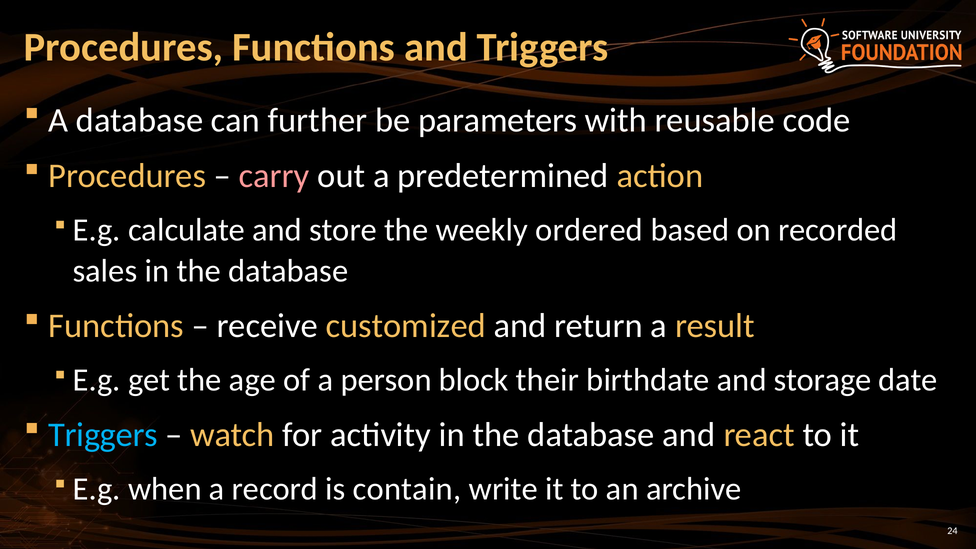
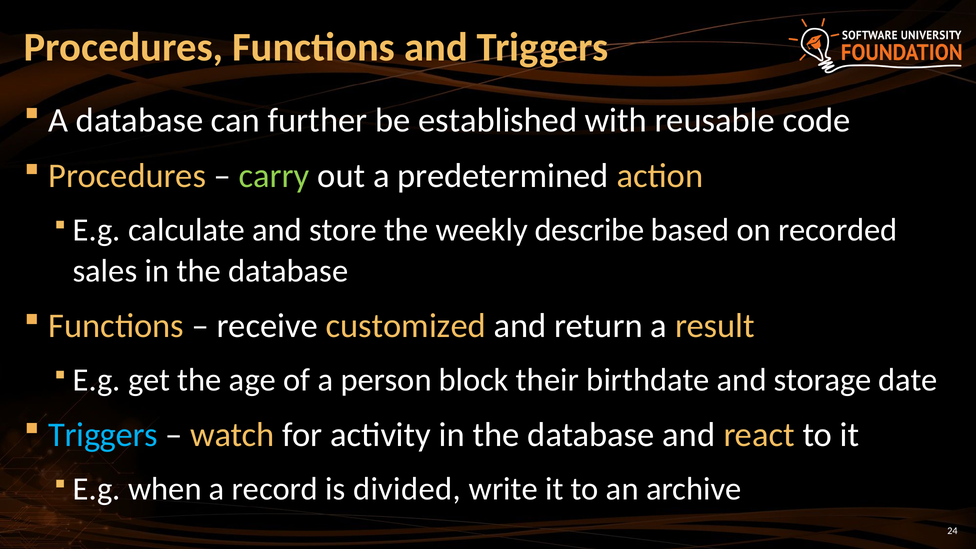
parameters: parameters -> established
carry colour: pink -> light green
ordered: ordered -> describe
contain: contain -> divided
